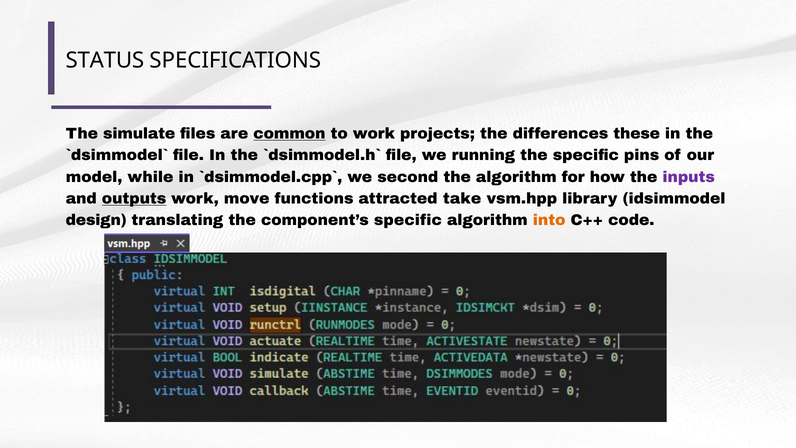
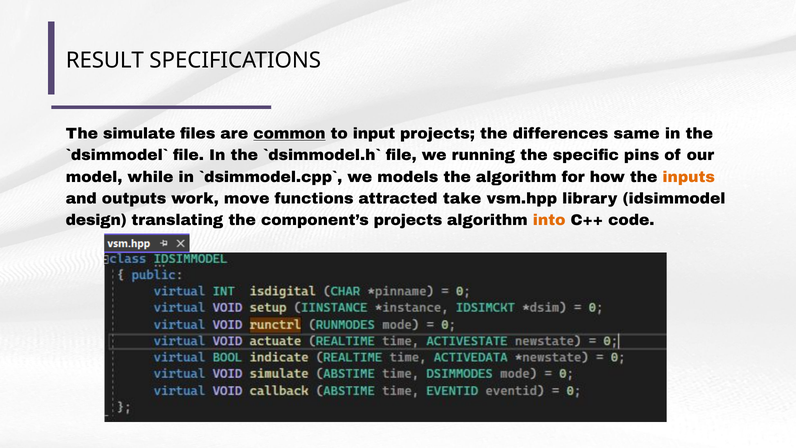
STATUS: STATUS -> RESULT
to work: work -> input
these: these -> same
second: second -> models
inputs colour: purple -> orange
outputs underline: present -> none
component’s specific: specific -> projects
